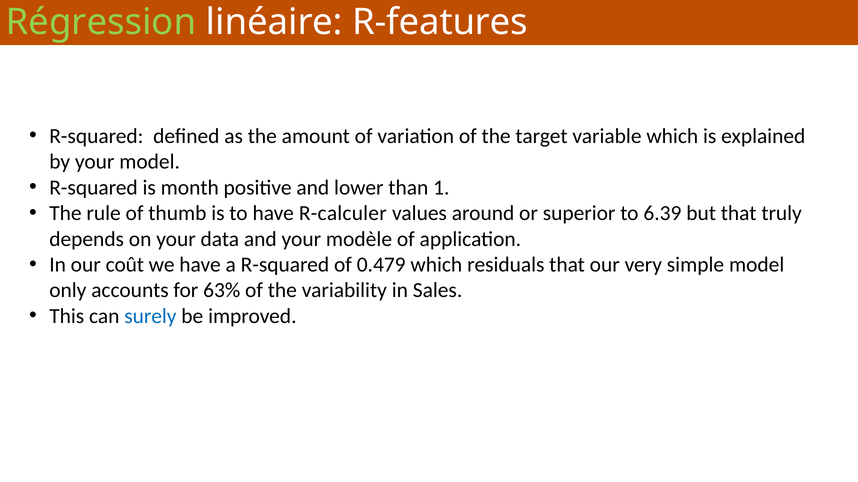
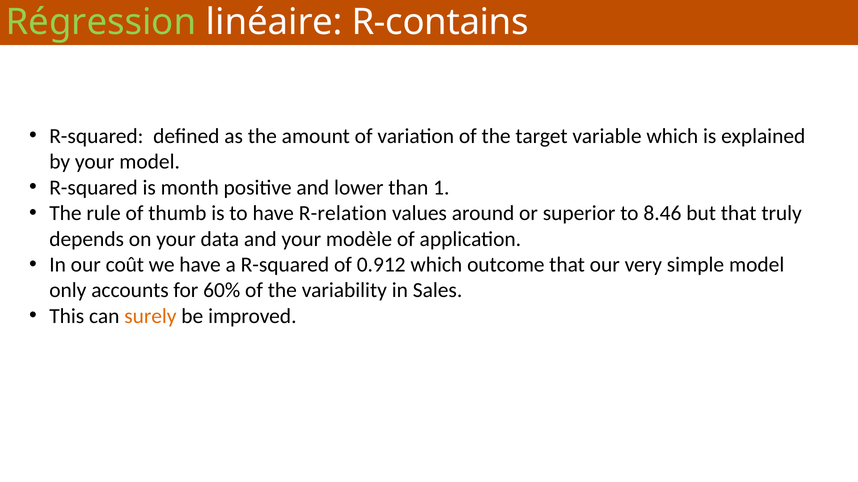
R-features: R-features -> R-contains
R-calculer: R-calculer -> R-relation
6.39: 6.39 -> 8.46
0.479: 0.479 -> 0.912
residuals: residuals -> outcome
63%: 63% -> 60%
surely colour: blue -> orange
